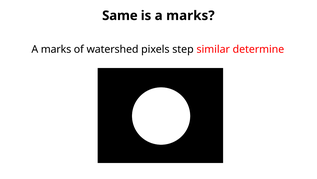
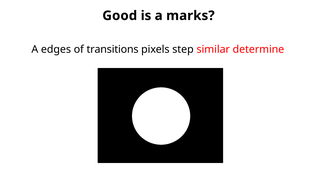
Same: Same -> Good
marks at (56, 49): marks -> edges
watershed: watershed -> transitions
